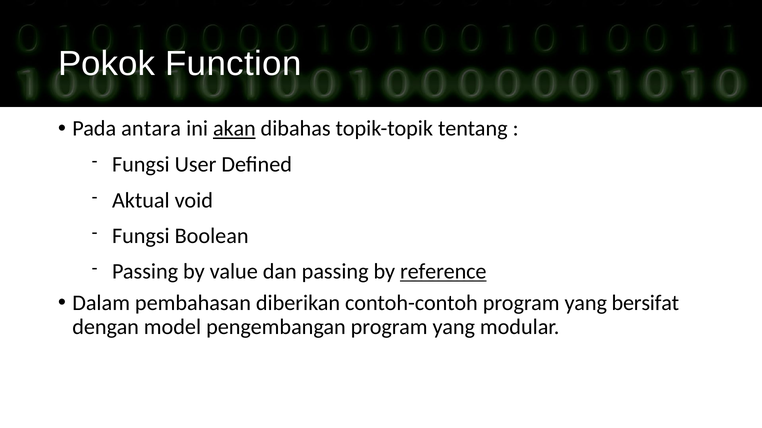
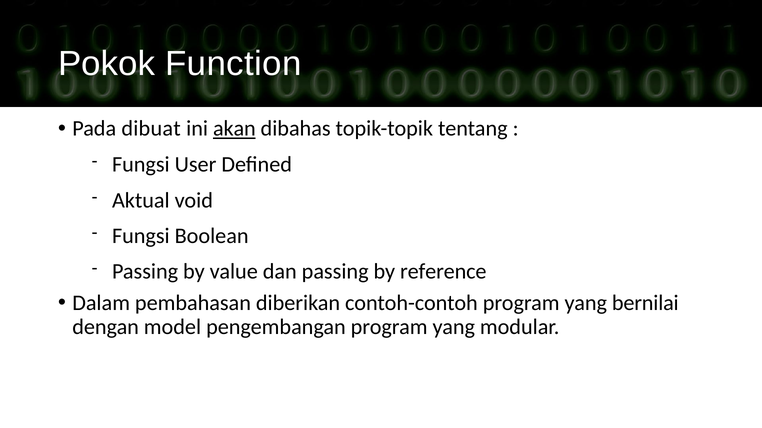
antara: antara -> dibuat
reference underline: present -> none
bersifat: bersifat -> bernilai
